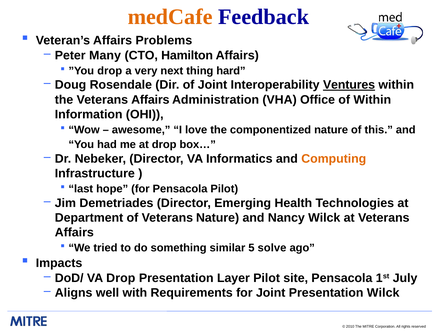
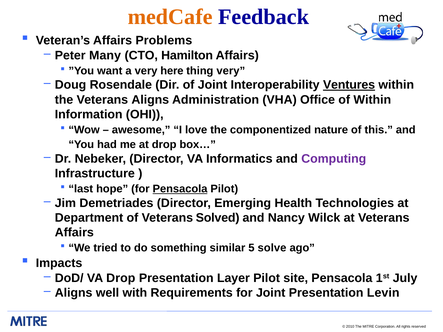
”You drop: drop -> want
next: next -> here
thing hard: hard -> very
the Veterans Affairs: Affairs -> Aligns
Computing colour: orange -> purple
Pensacola at (180, 189) underline: none -> present
Veterans Nature: Nature -> Solved
Presentation Wilck: Wilck -> Levin
